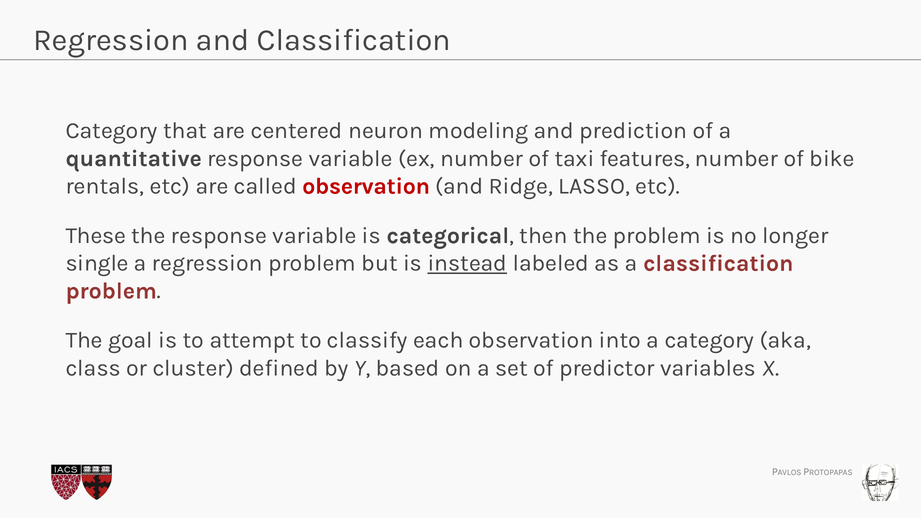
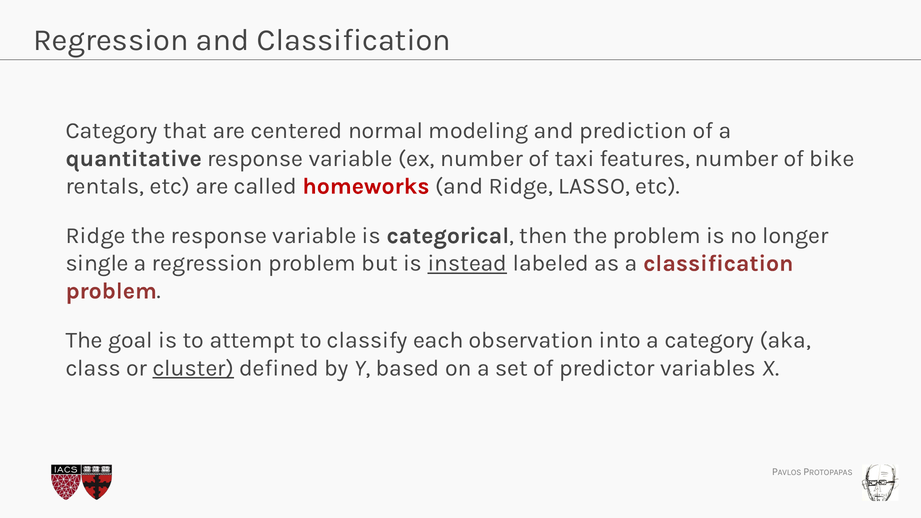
neuron: neuron -> normal
called observation: observation -> homeworks
These at (96, 236): These -> Ridge
cluster underline: none -> present
